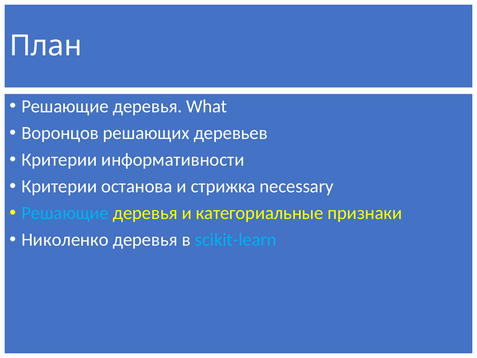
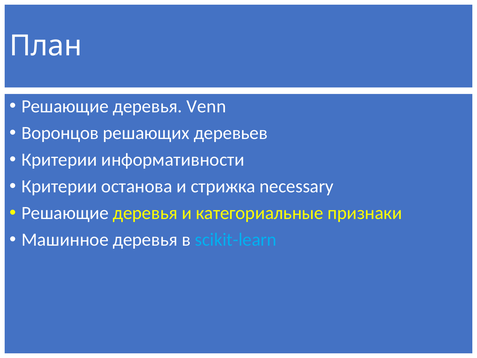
What: What -> Venn
Решающие at (65, 213) colour: light blue -> white
Николенко: Николенко -> Машинное
